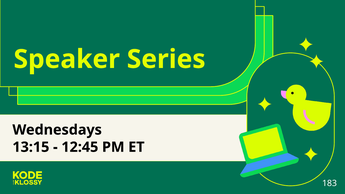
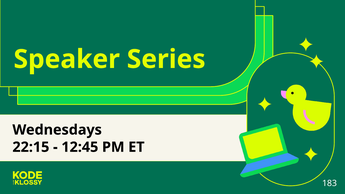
13:15: 13:15 -> 22:15
